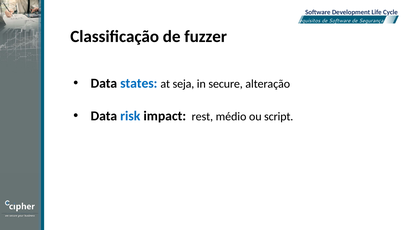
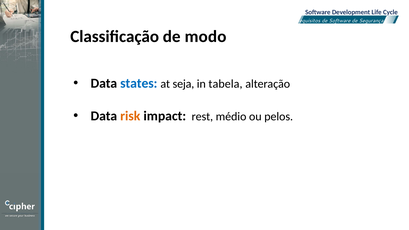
fuzzer: fuzzer -> modo
secure: secure -> tabela
risk colour: blue -> orange
script: script -> pelos
